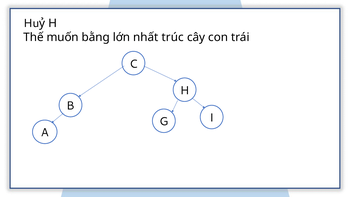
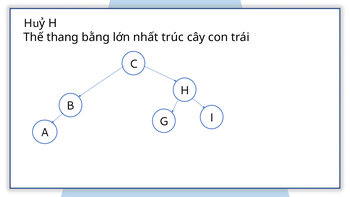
muốn: muốn -> thang
